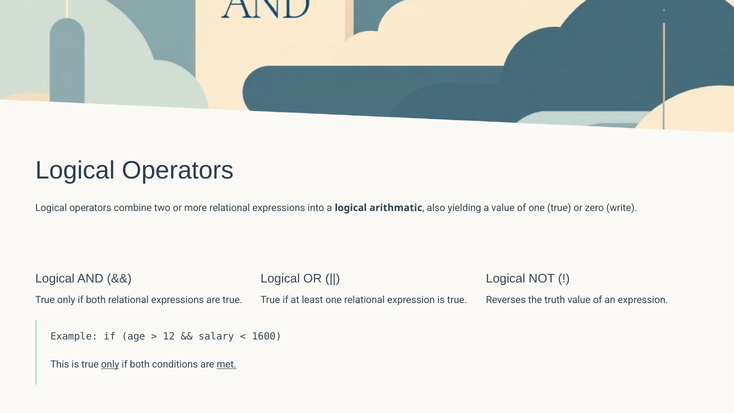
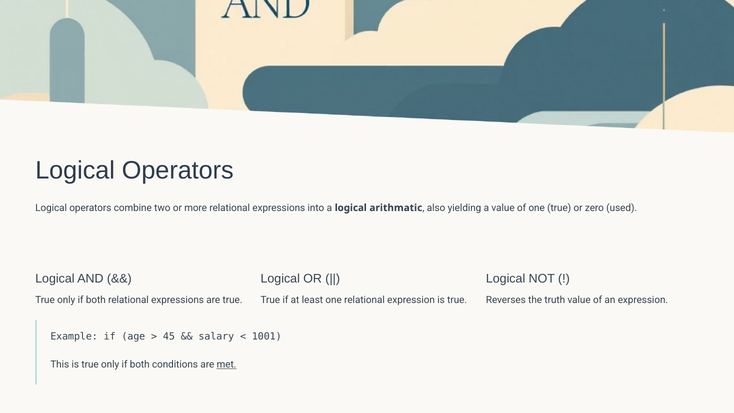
write: write -> used
12: 12 -> 45
1600: 1600 -> 1001
only at (110, 365) underline: present -> none
